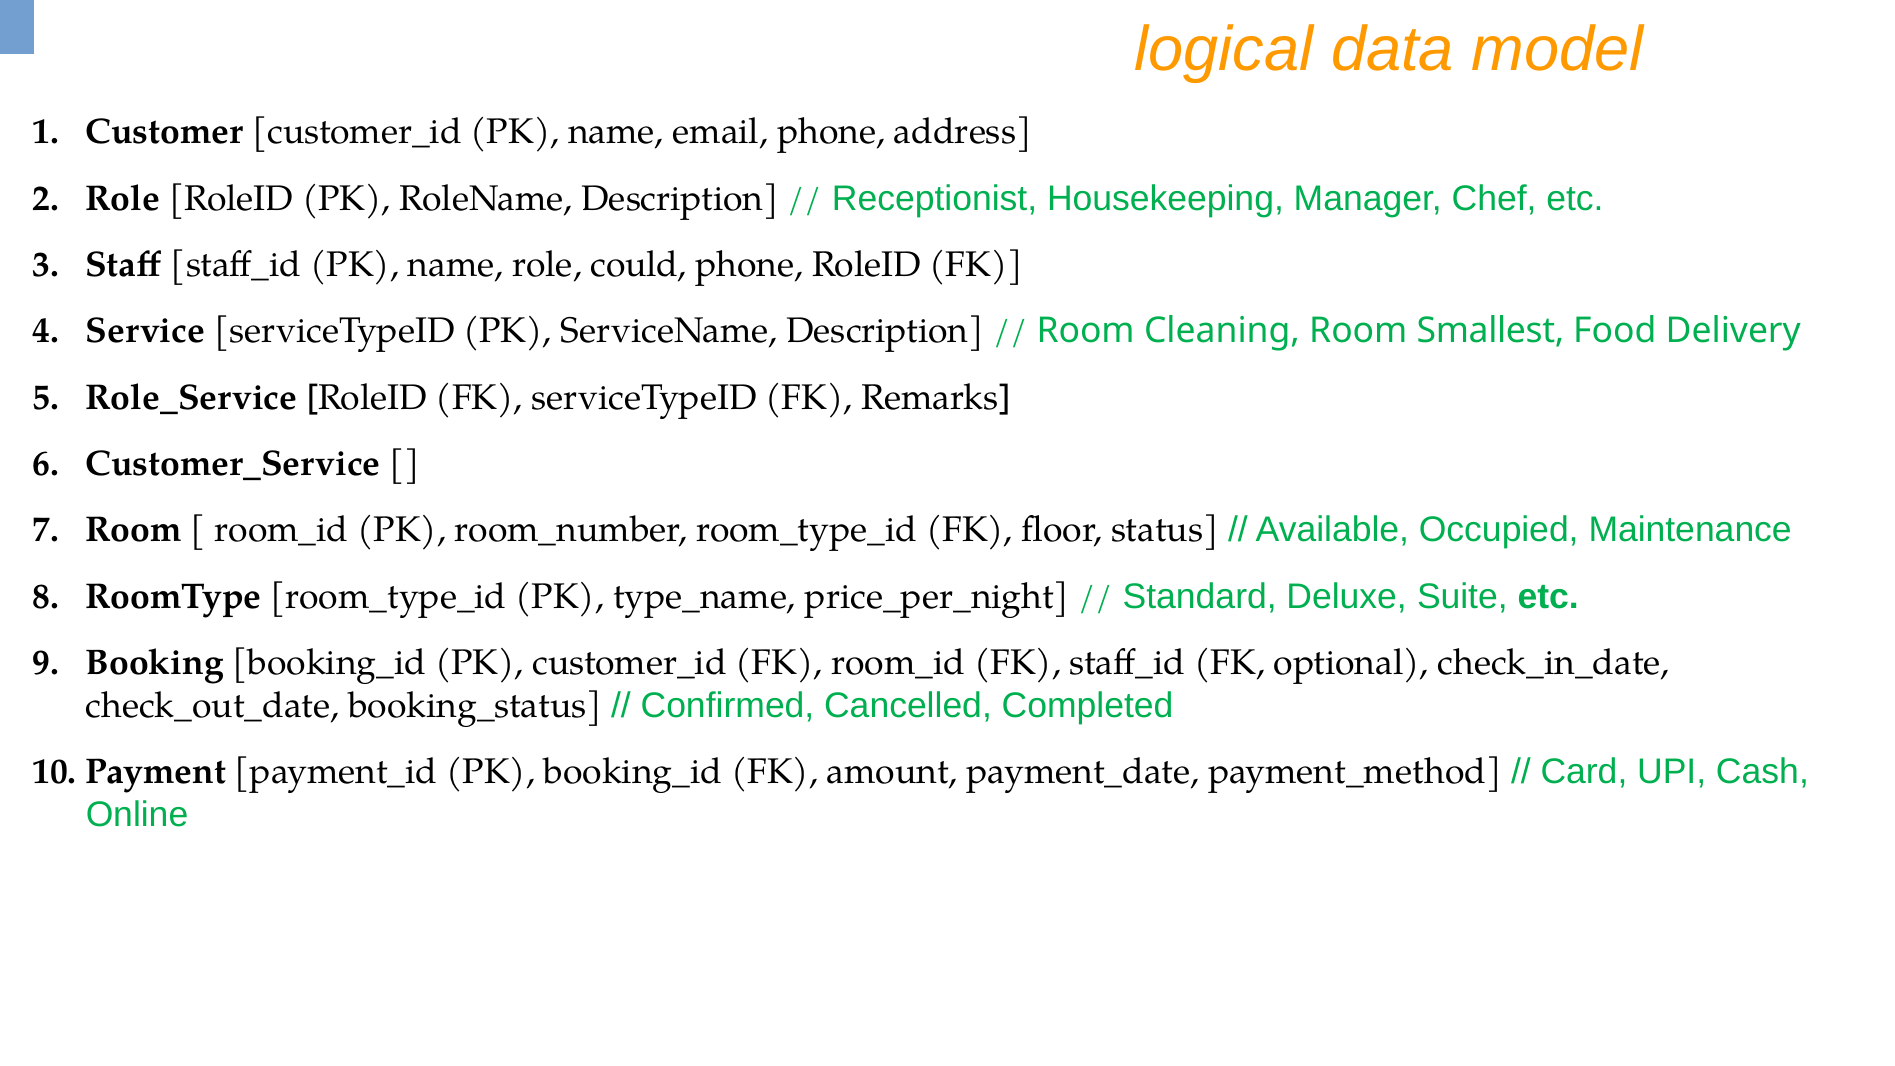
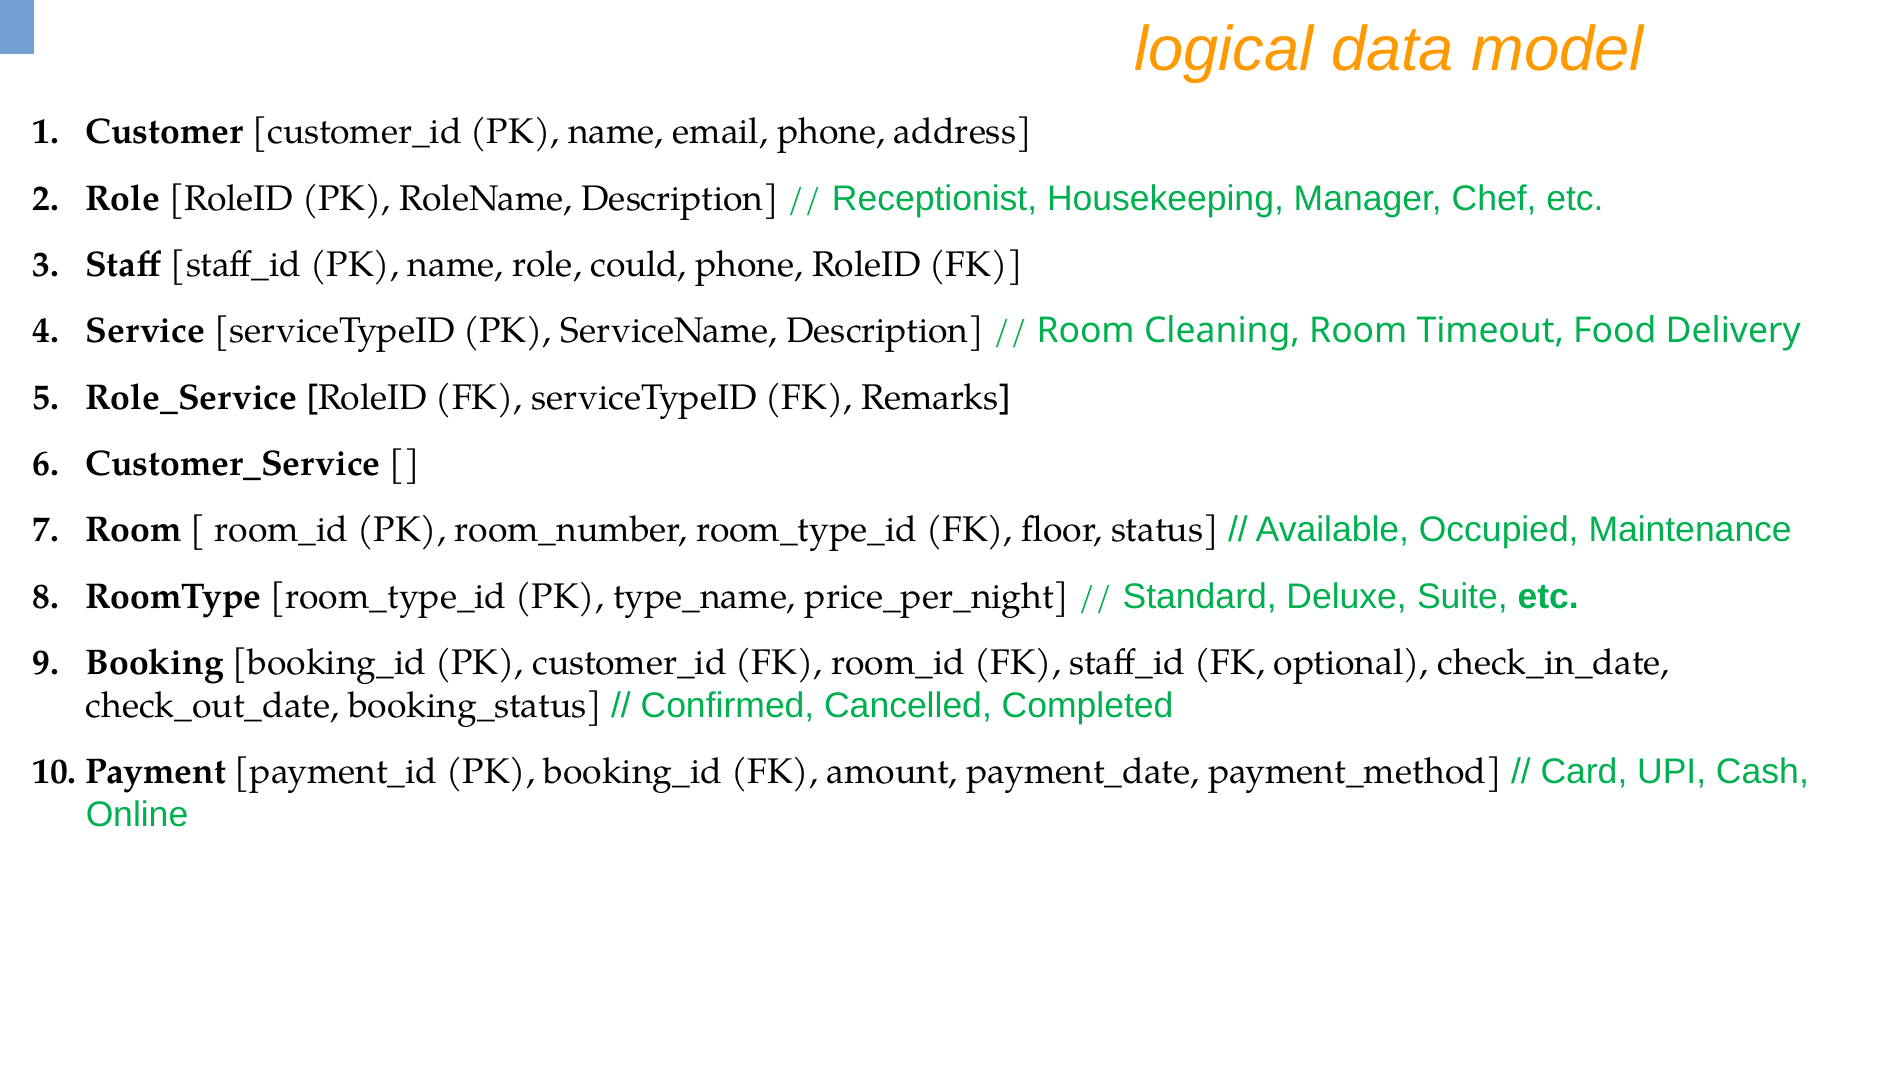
Smallest: Smallest -> Timeout
